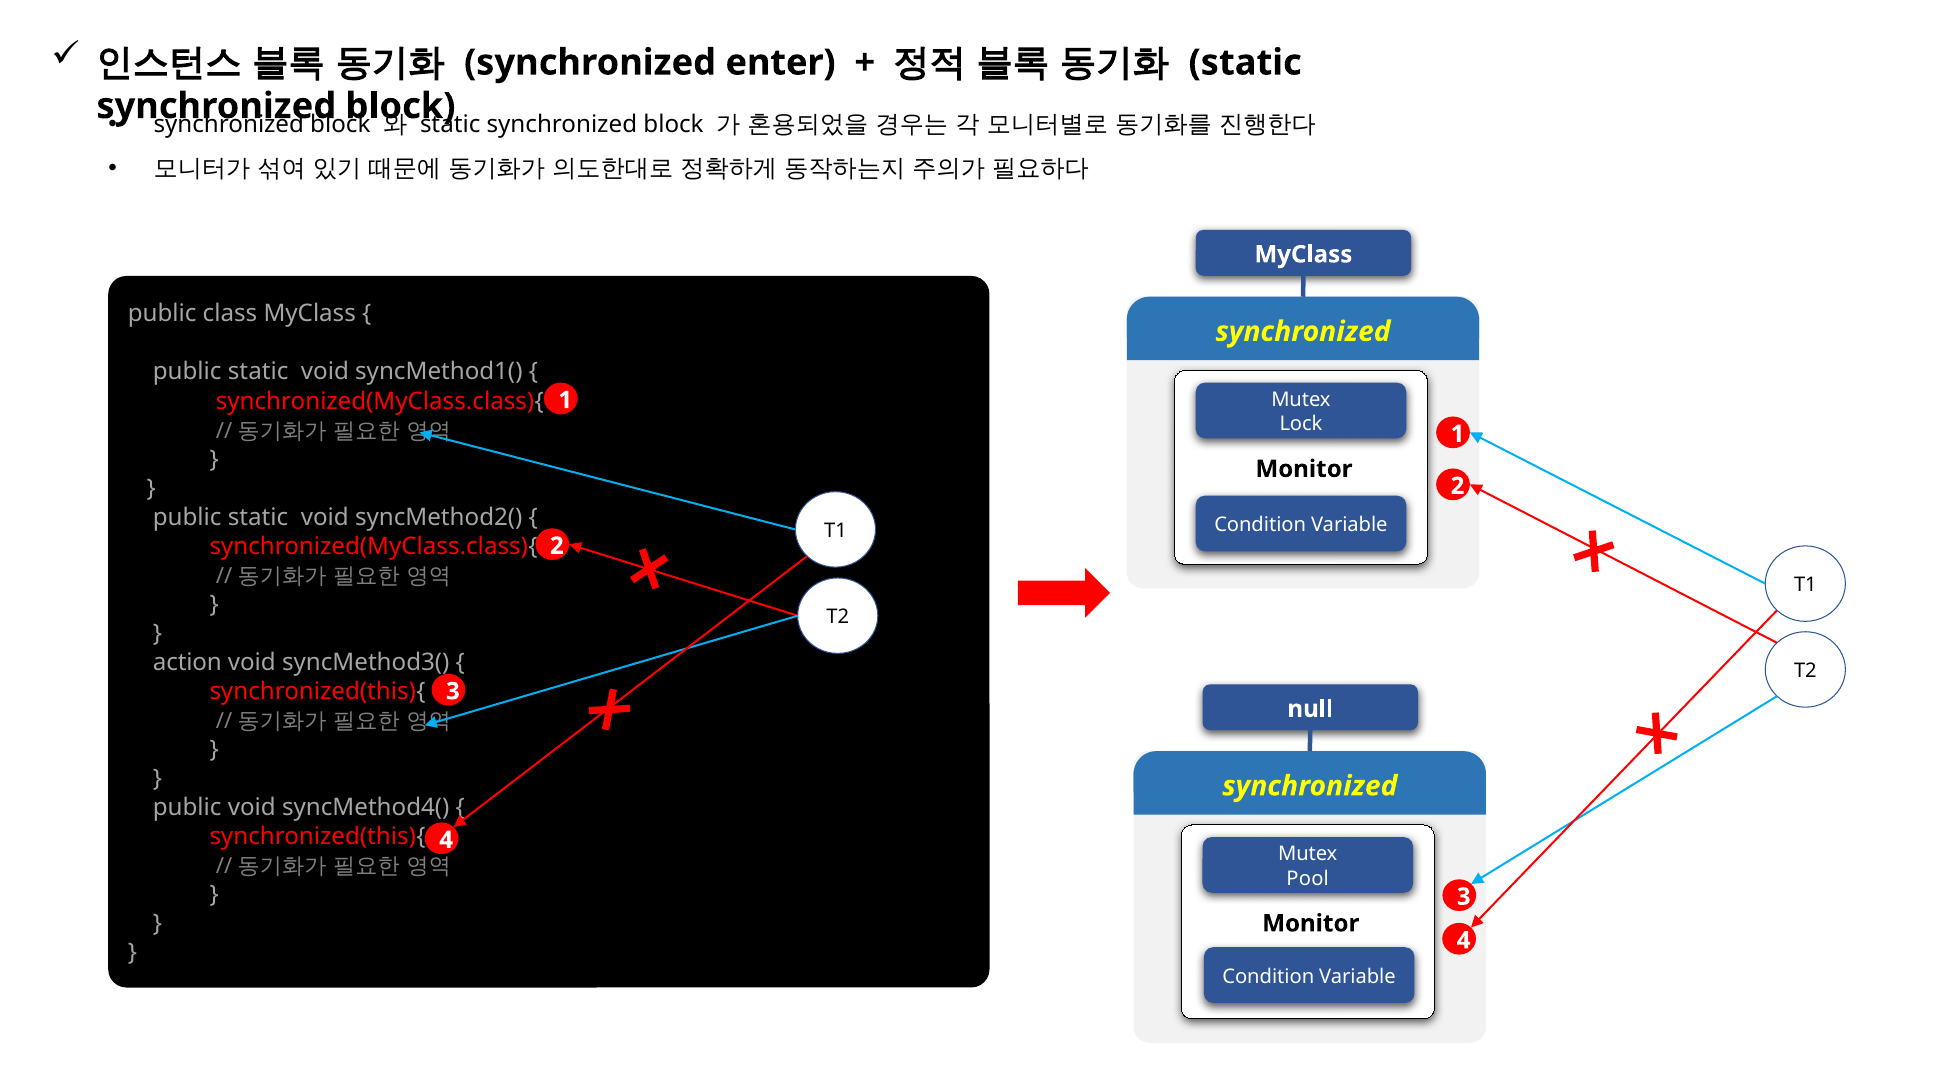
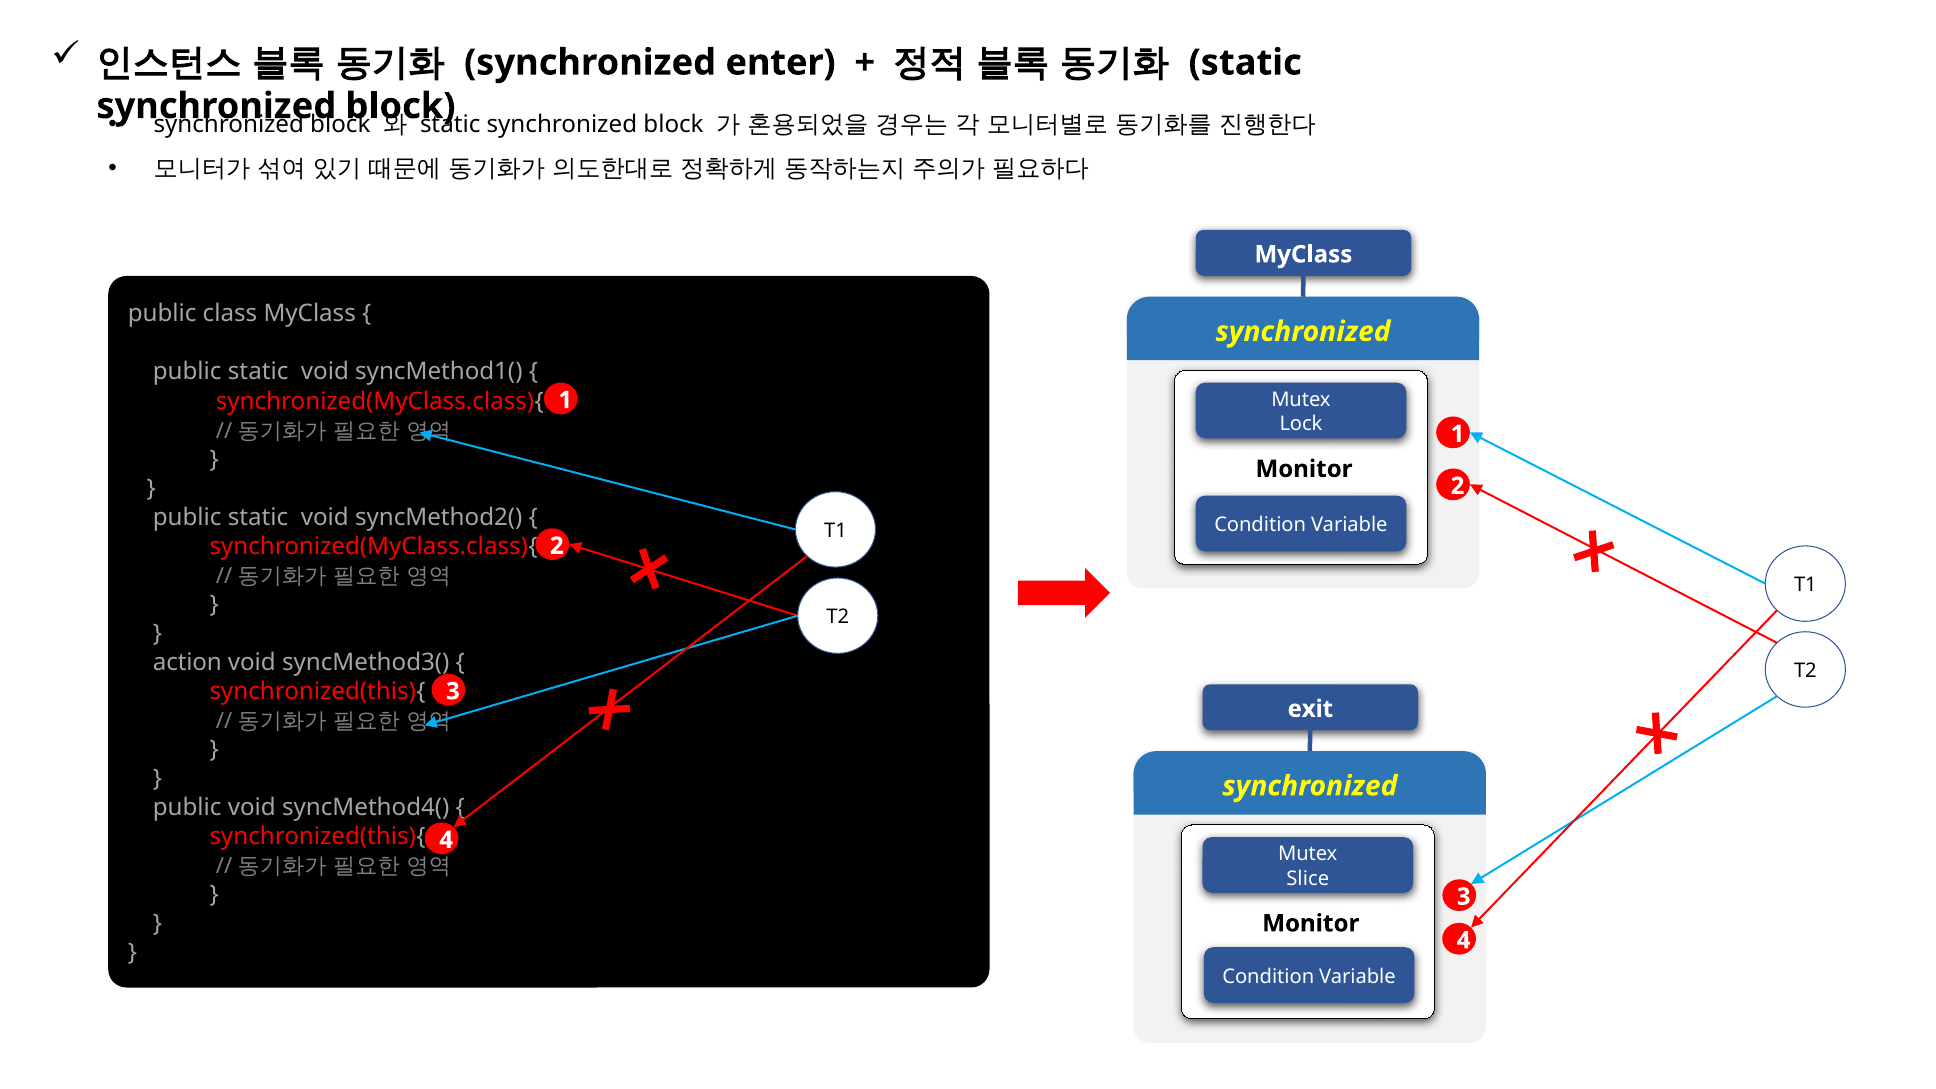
null: null -> exit
Pool: Pool -> Slice
